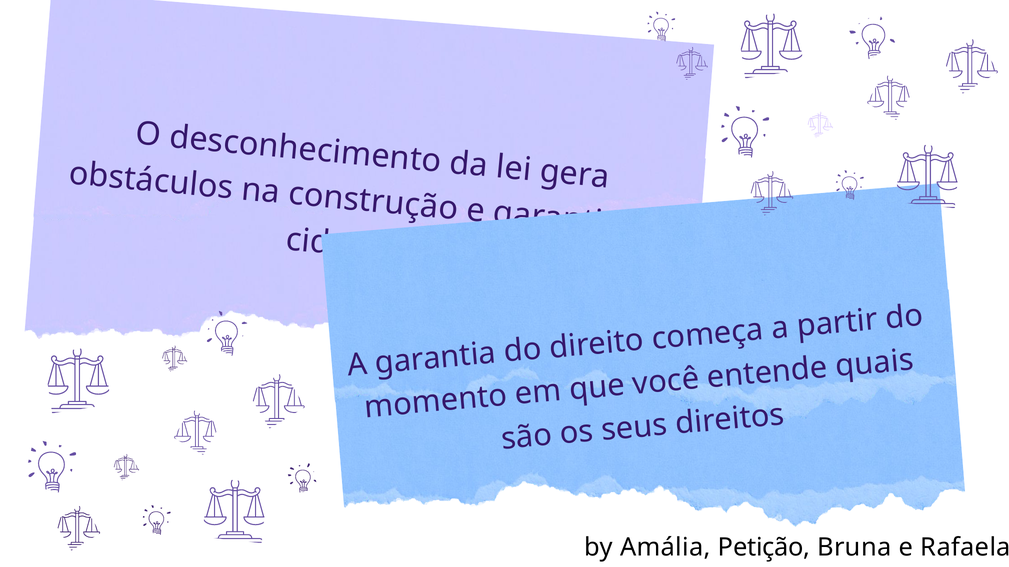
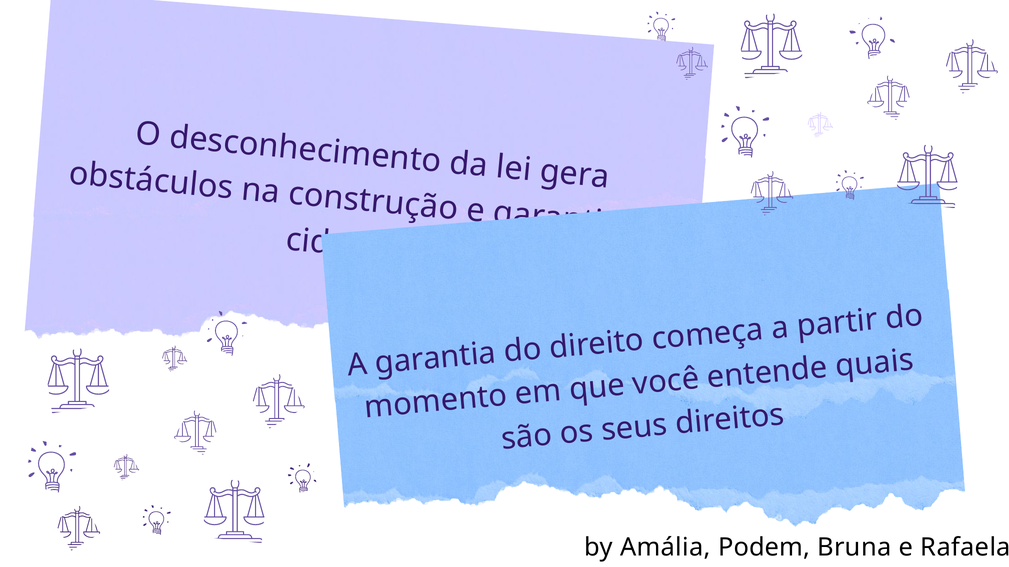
Petição: Petição -> Podem
